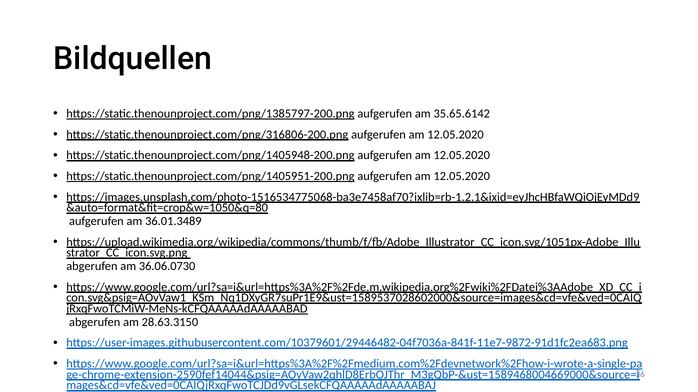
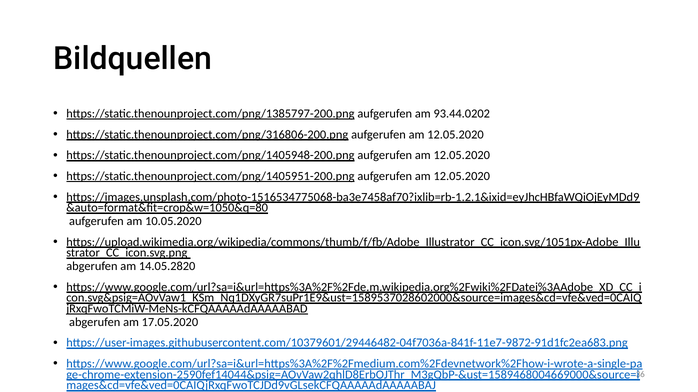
35.65.6142: 35.65.6142 -> 93.44.0202
36.01.3489: 36.01.3489 -> 10.05.2020
36.06.0730: 36.06.0730 -> 14.05.2820
28.63.3150: 28.63.3150 -> 17.05.2020
